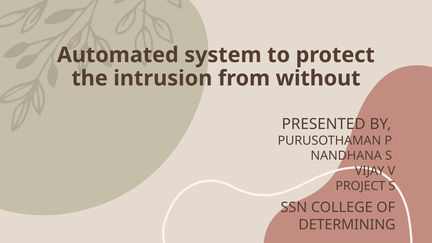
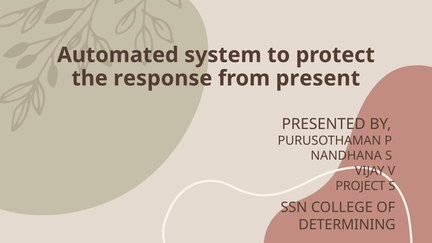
intrusion: intrusion -> response
without: without -> present
